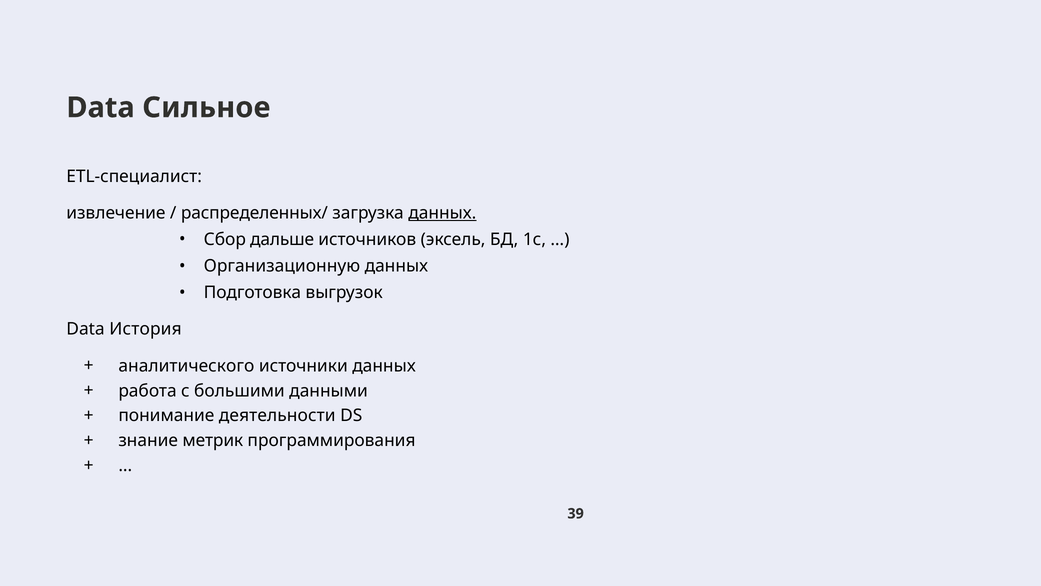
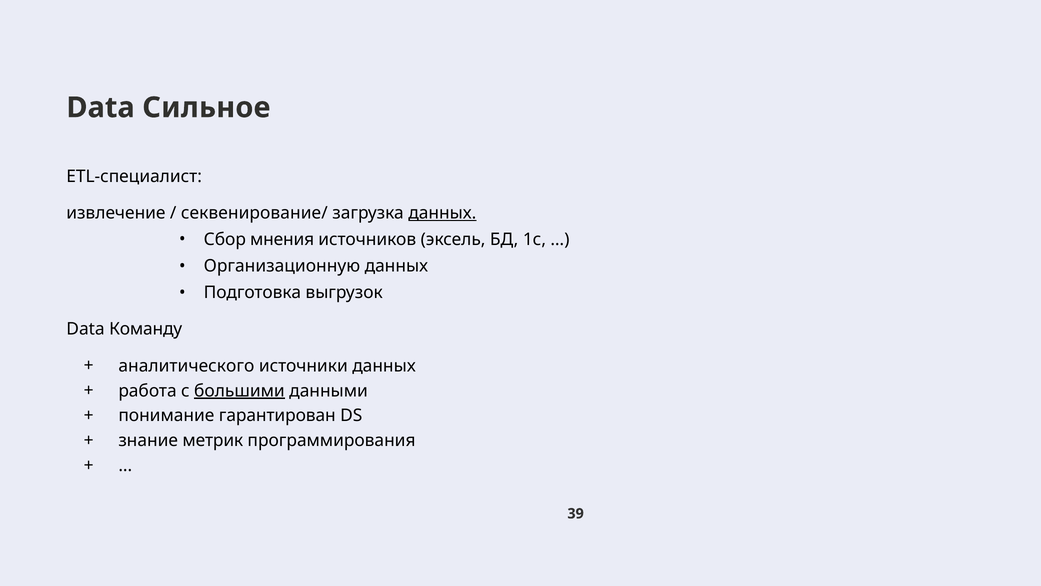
распределенных/: распределенных/ -> секвенирование/
дальше: дальше -> мнения
История: История -> Команду
большими underline: none -> present
деятельности: деятельности -> гарантирован
